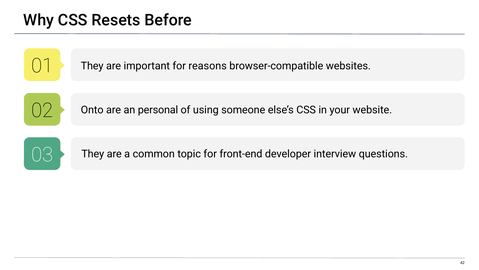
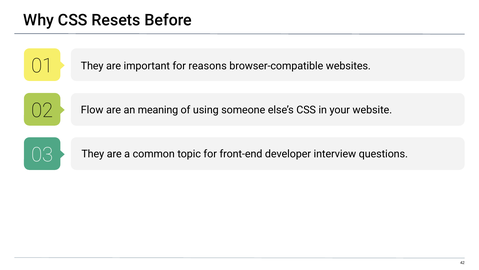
Onto: Onto -> Flow
personal: personal -> meaning
